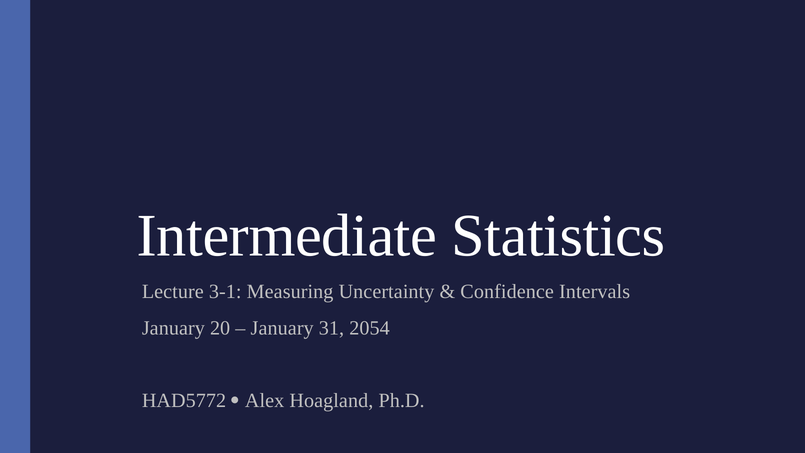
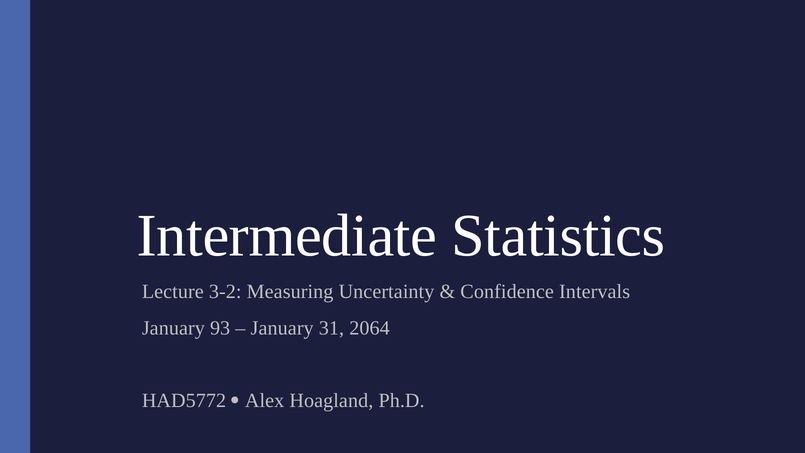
3-1: 3-1 -> 3-2
20: 20 -> 93
2054: 2054 -> 2064
